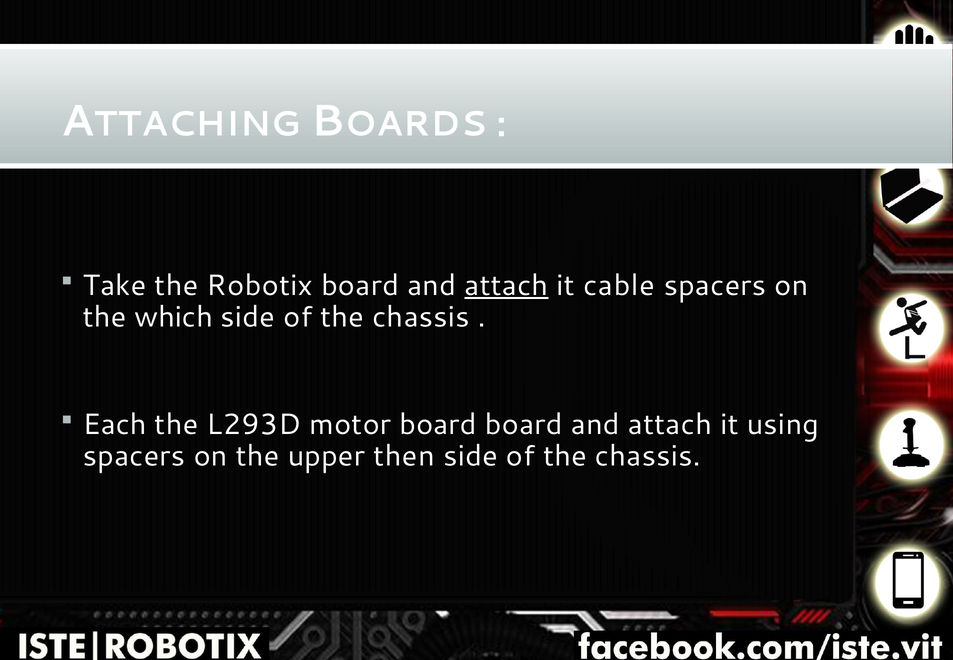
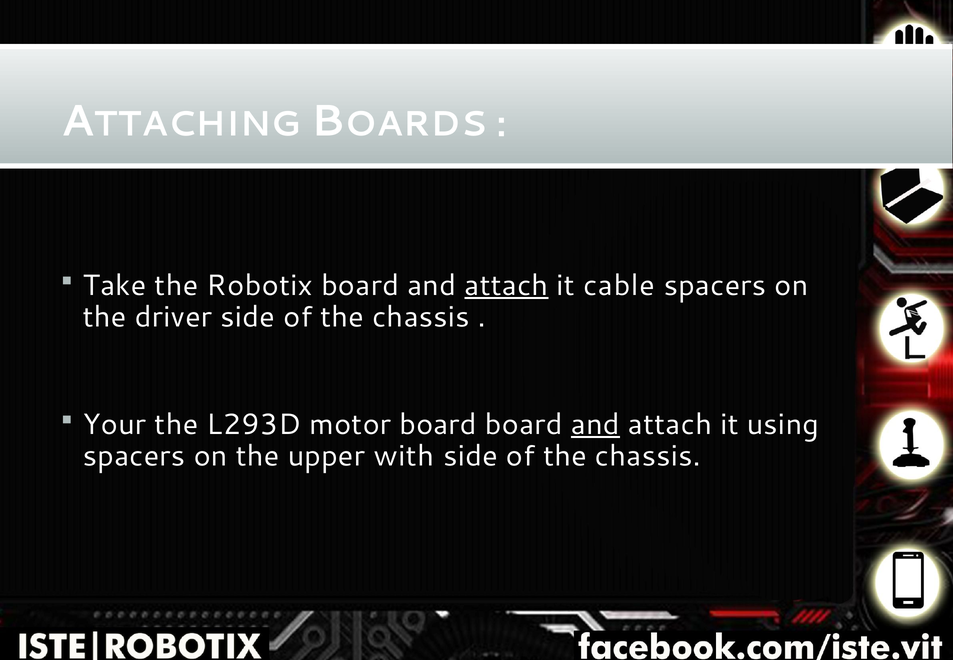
which: which -> driver
Each: Each -> Your
and at (595, 424) underline: none -> present
then: then -> with
